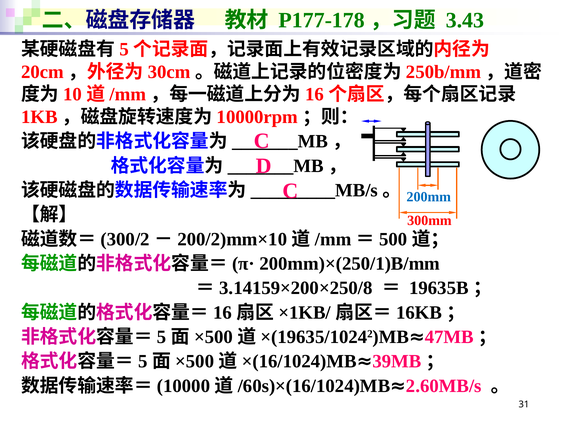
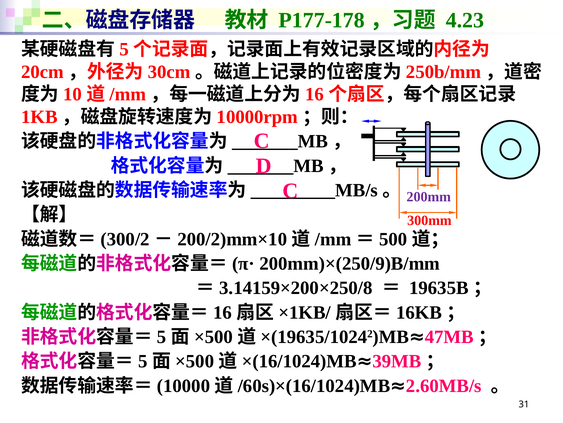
3.43: 3.43 -> 4.23
200mm colour: blue -> purple
200mm)×(250/1)B/mm: 200mm)×(250/1)B/mm -> 200mm)×(250/9)B/mm
